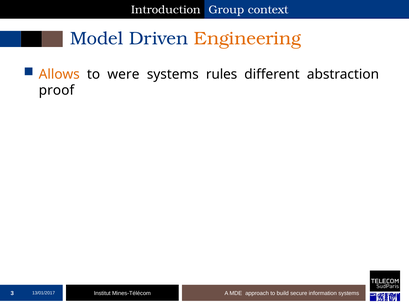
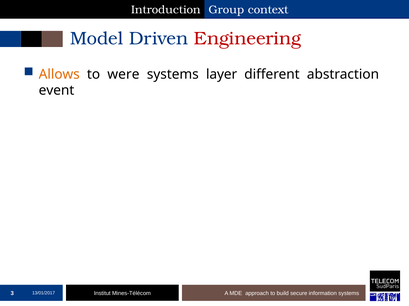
Engineering colour: orange -> red
rules: rules -> layer
proof: proof -> event
